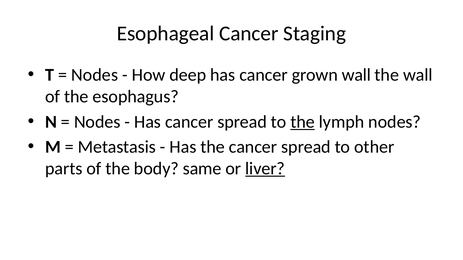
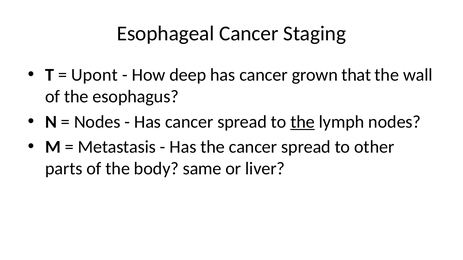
Nodes at (95, 75): Nodes -> Upont
grown wall: wall -> that
liver underline: present -> none
